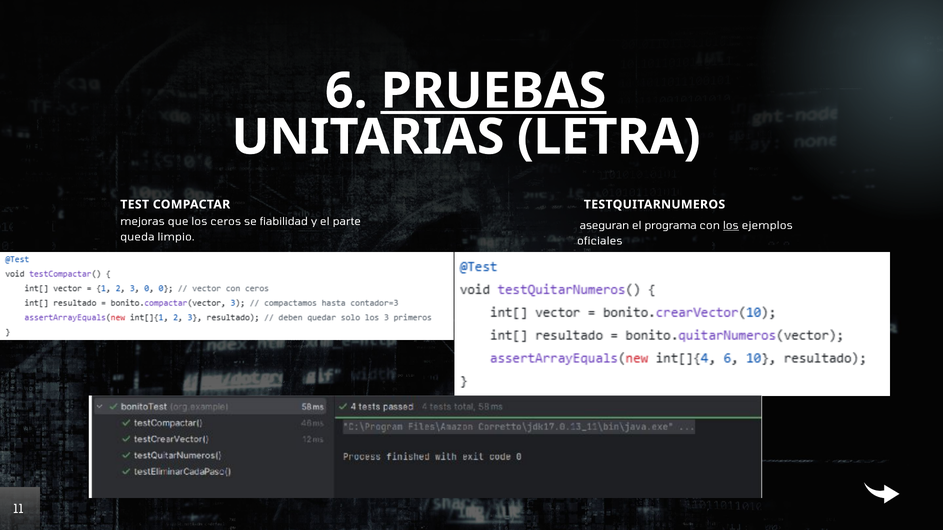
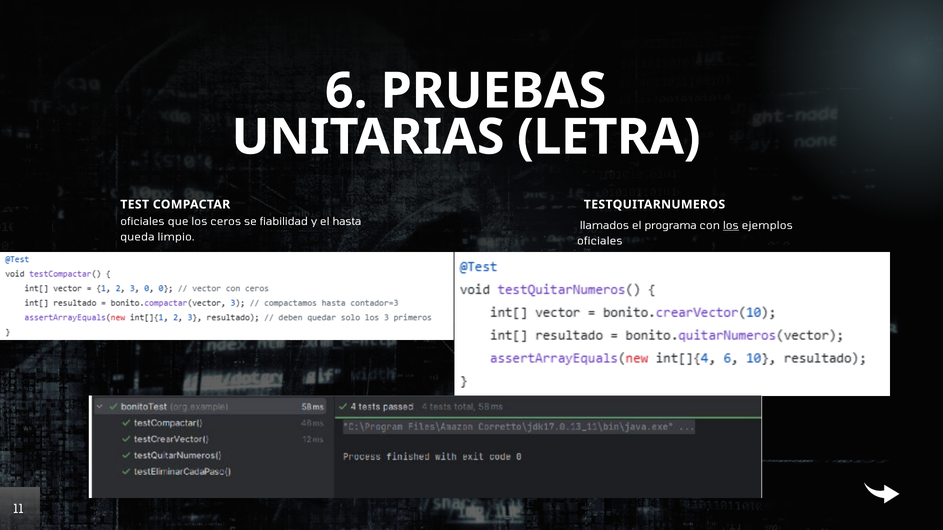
PRUEBAS underline: present -> none
mejoras at (143, 222): mejoras -> oficiales
parte: parte -> hasta
aseguran: aseguran -> llamados
